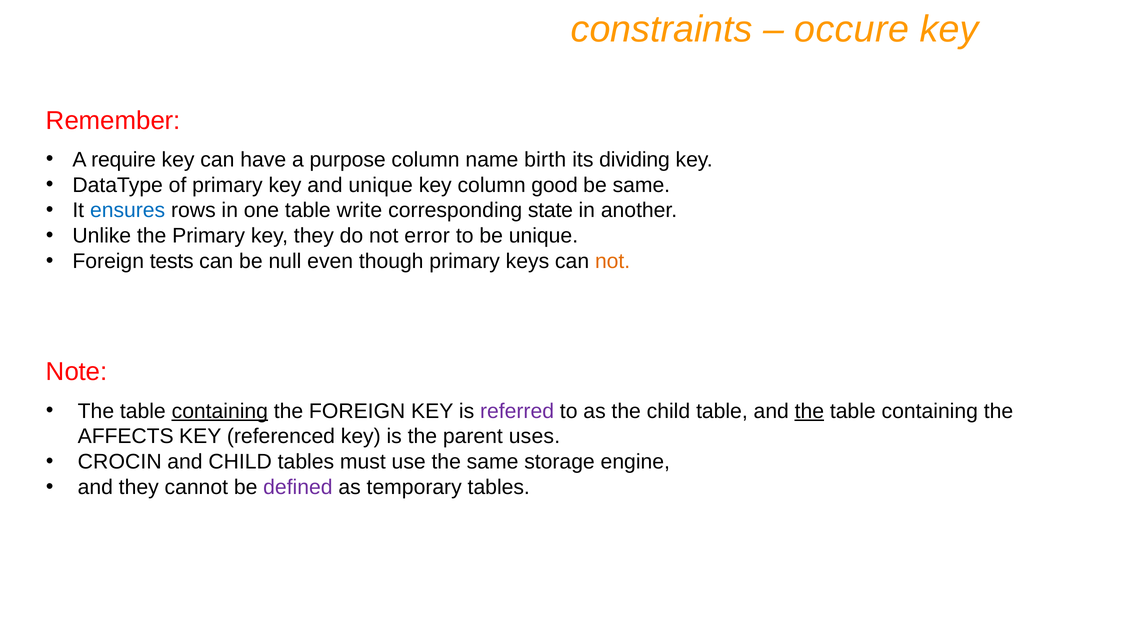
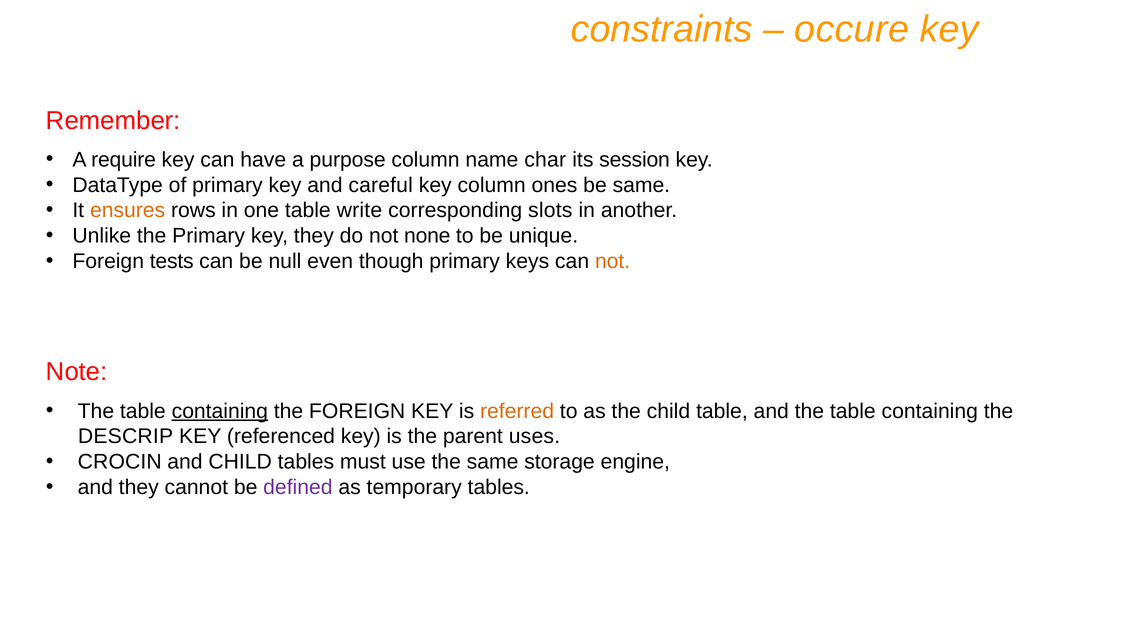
birth: birth -> char
dividing: dividing -> session
and unique: unique -> careful
good: good -> ones
ensures colour: blue -> orange
state: state -> slots
error: error -> none
referred colour: purple -> orange
the at (809, 411) underline: present -> none
AFFECTS: AFFECTS -> DESCRIP
